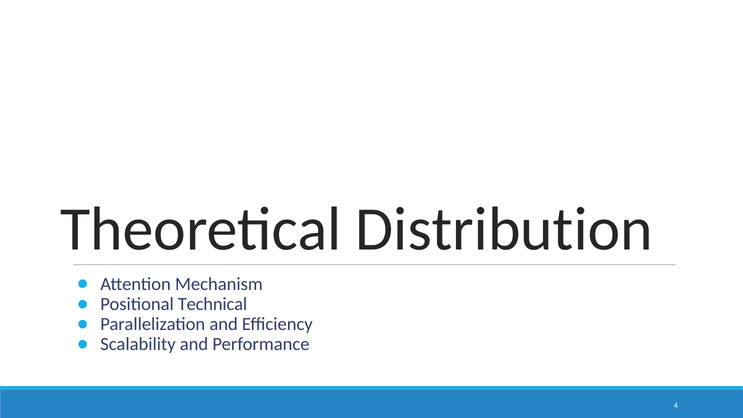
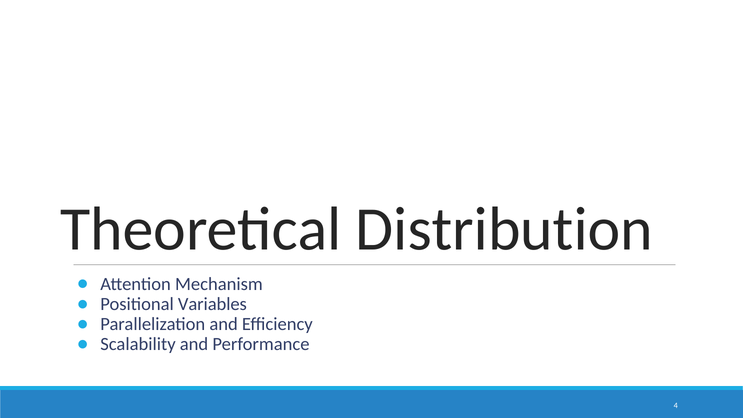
Technical: Technical -> Variables
